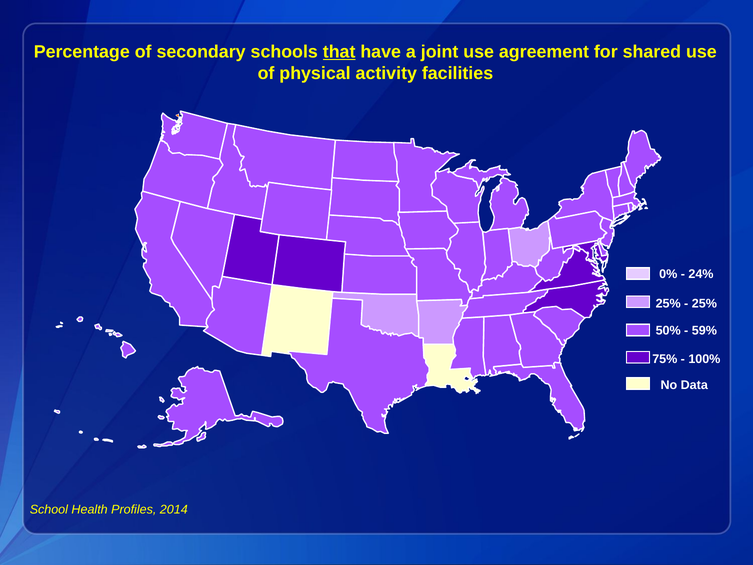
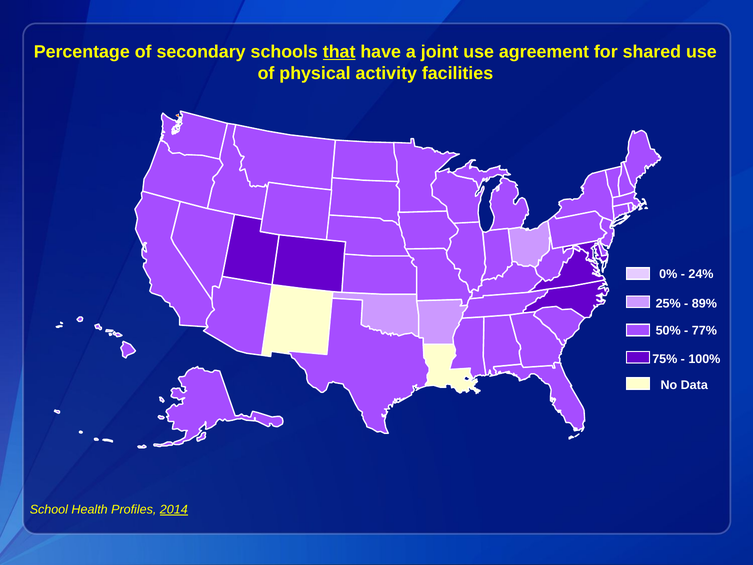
25% at (704, 303): 25% -> 89%
59%: 59% -> 77%
2014 underline: none -> present
